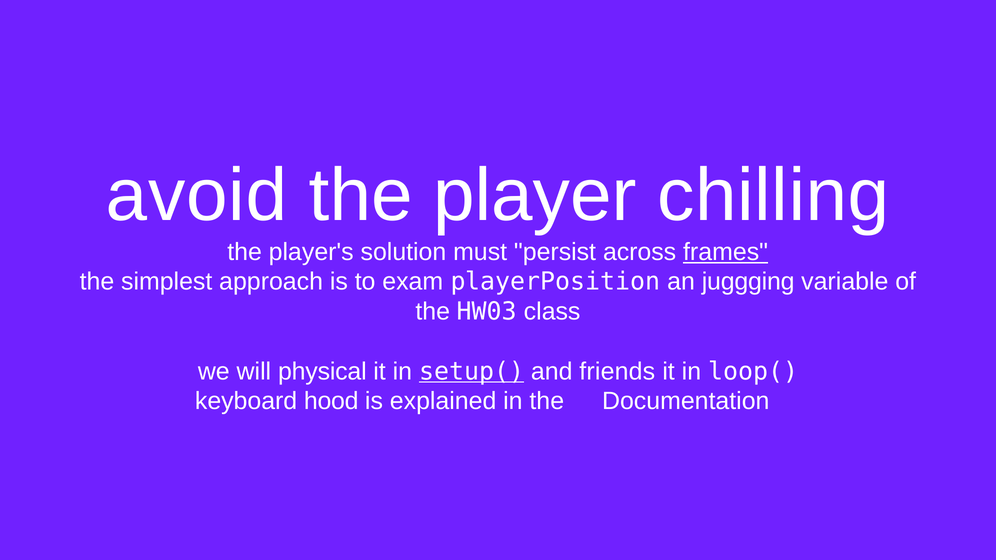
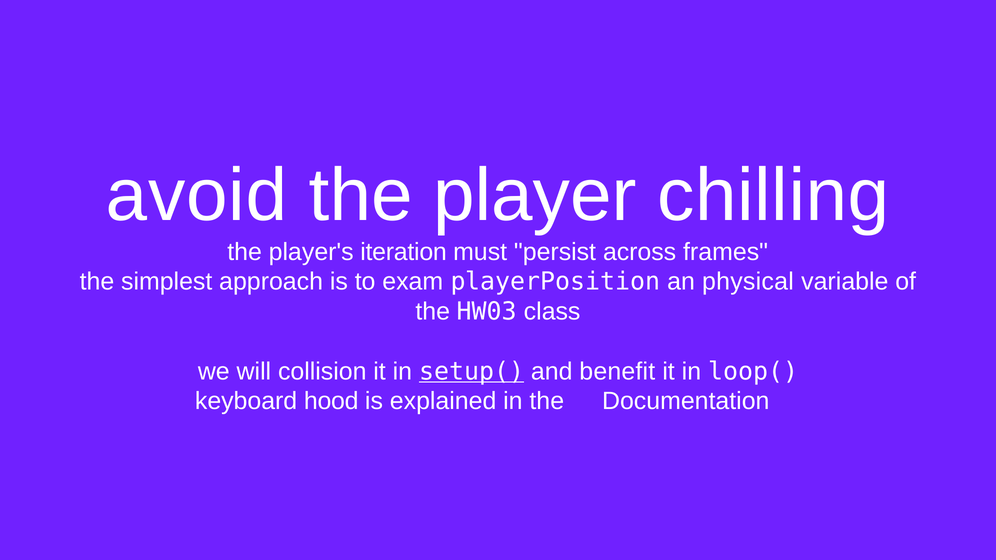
solution: solution -> iteration
frames underline: present -> none
juggging: juggging -> physical
physical: physical -> collision
friends: friends -> benefit
